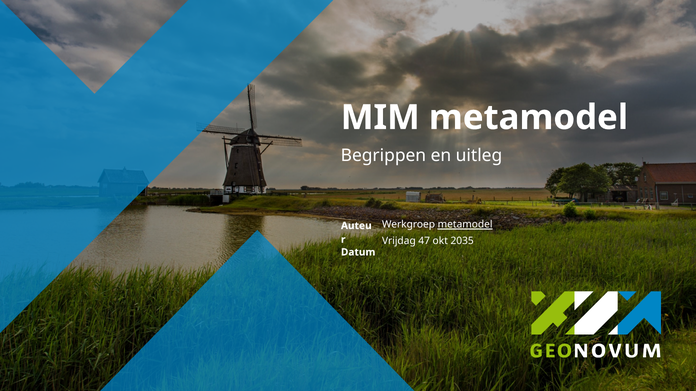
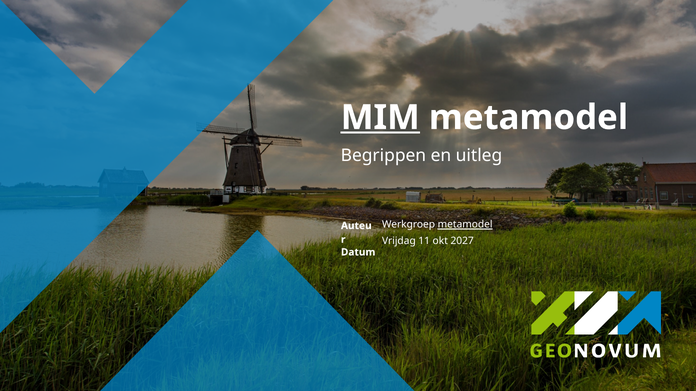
MIM underline: none -> present
47: 47 -> 11
2035: 2035 -> 2027
